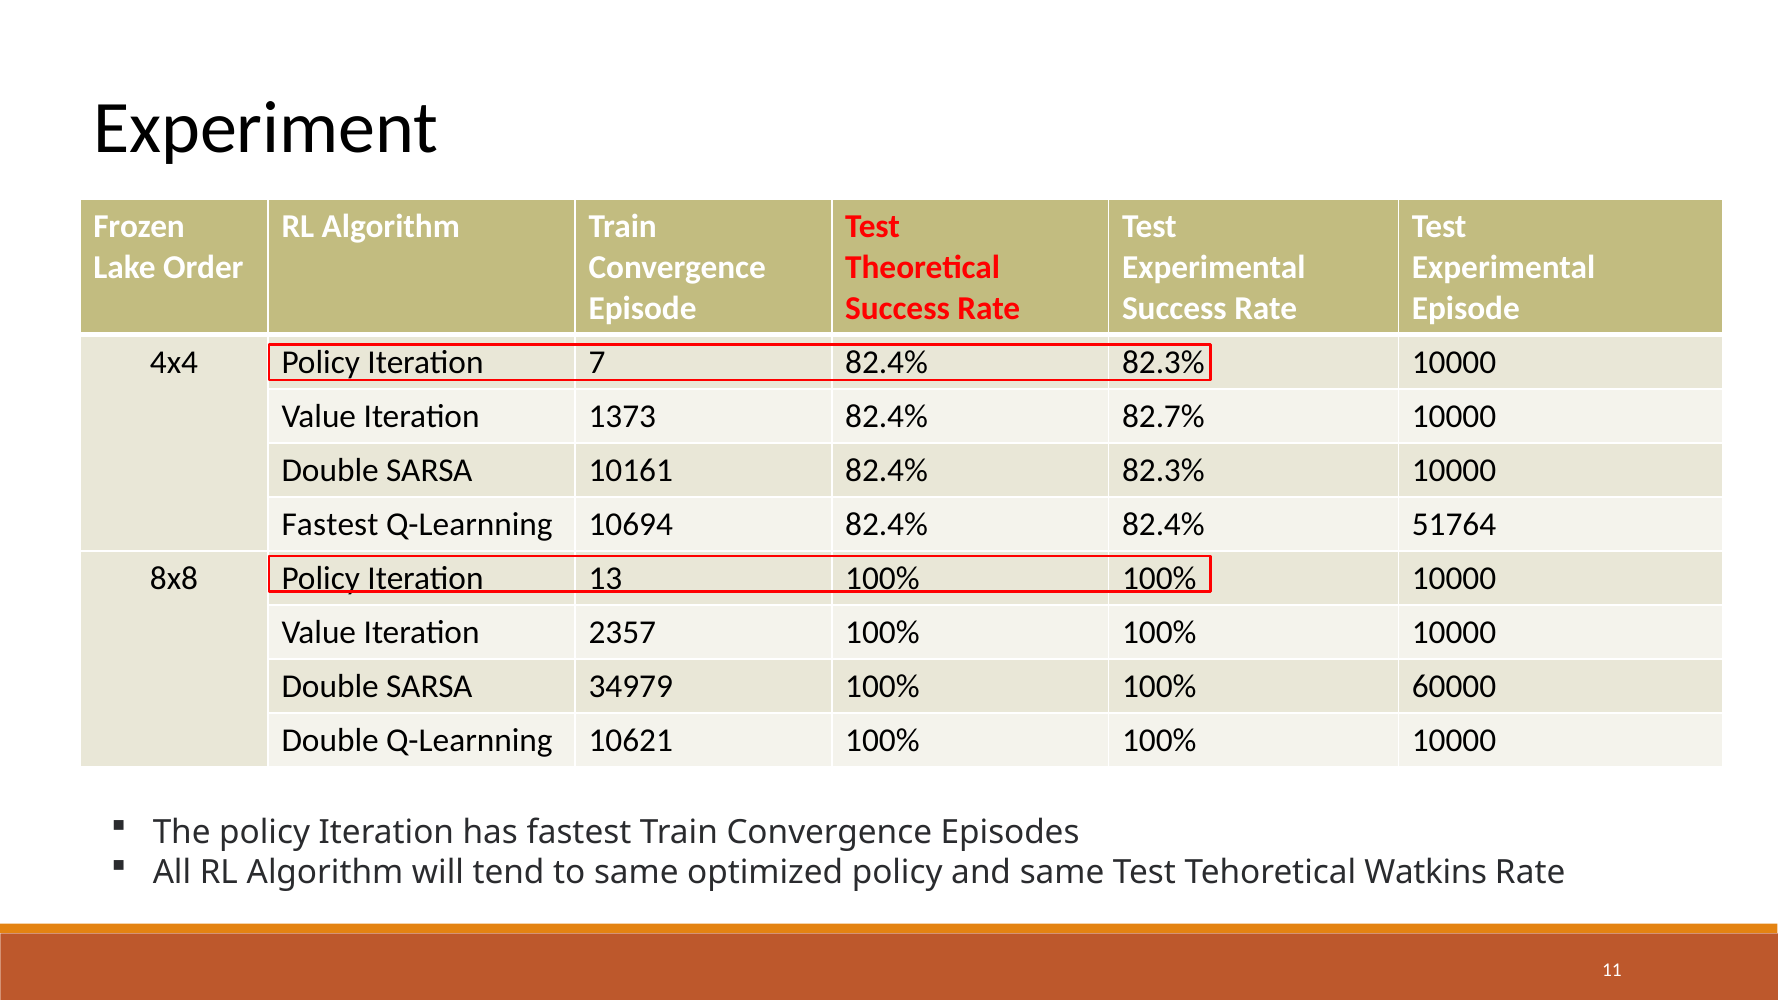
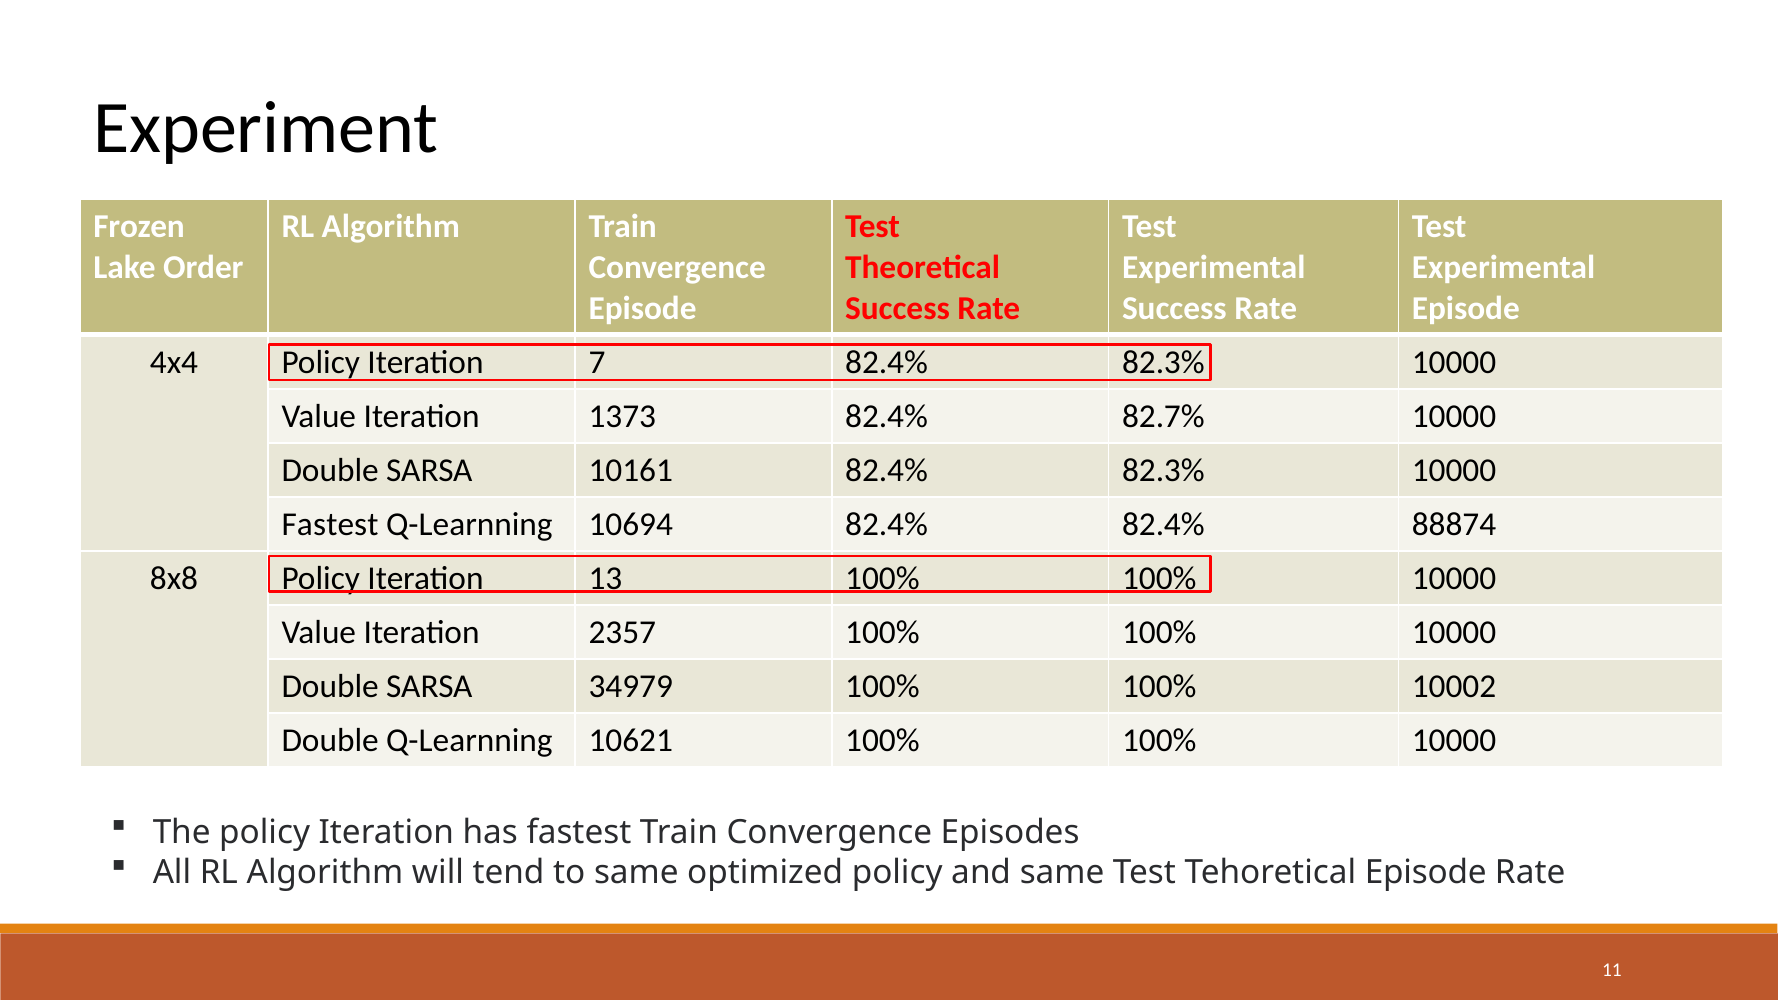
51764: 51764 -> 88874
60000: 60000 -> 10002
Tehoretical Watkins: Watkins -> Episode
